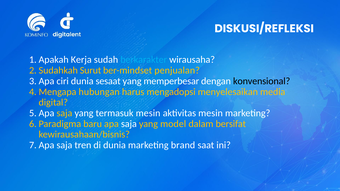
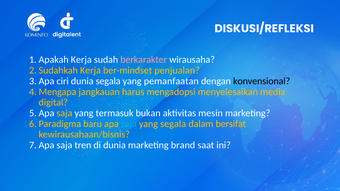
berkarakter colour: light blue -> pink
Surut at (91, 70): Surut -> Kerja
dunia sesaat: sesaat -> segala
memperbesar: memperbesar -> pemanfaatan
hubungan: hubungan -> jangkauan
termasuk mesin: mesin -> bukan
saja at (129, 124) colour: white -> light blue
yang model: model -> segala
